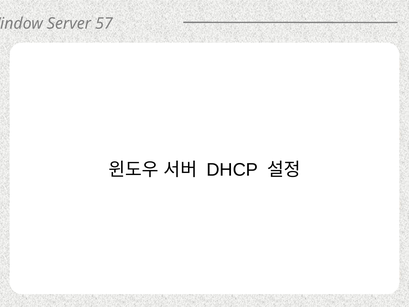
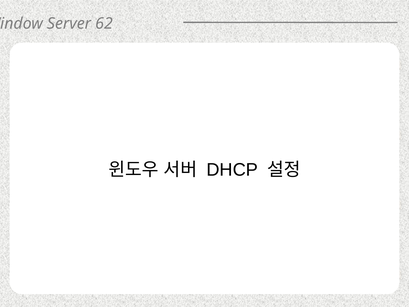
57: 57 -> 62
